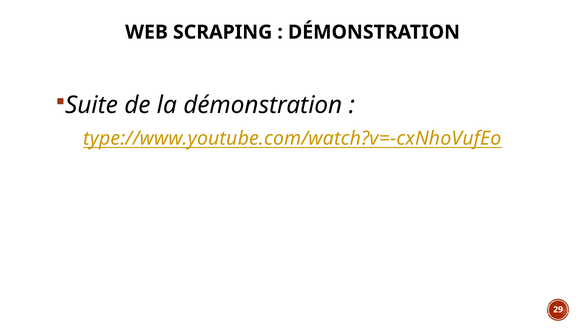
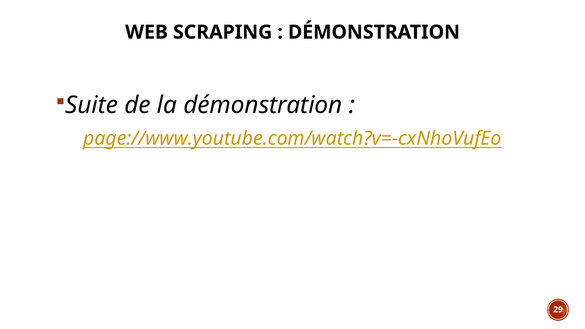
type://www.youtube.com/watch?v=-cxNhoVufEo: type://www.youtube.com/watch?v=-cxNhoVufEo -> page://www.youtube.com/watch?v=-cxNhoVufEo
